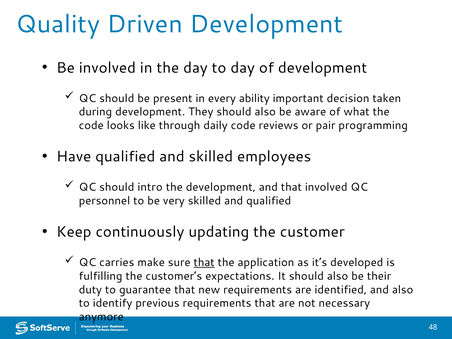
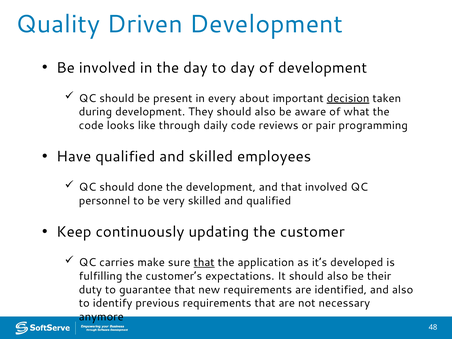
ability: ability -> about
decision underline: none -> present
intro: intro -> done
